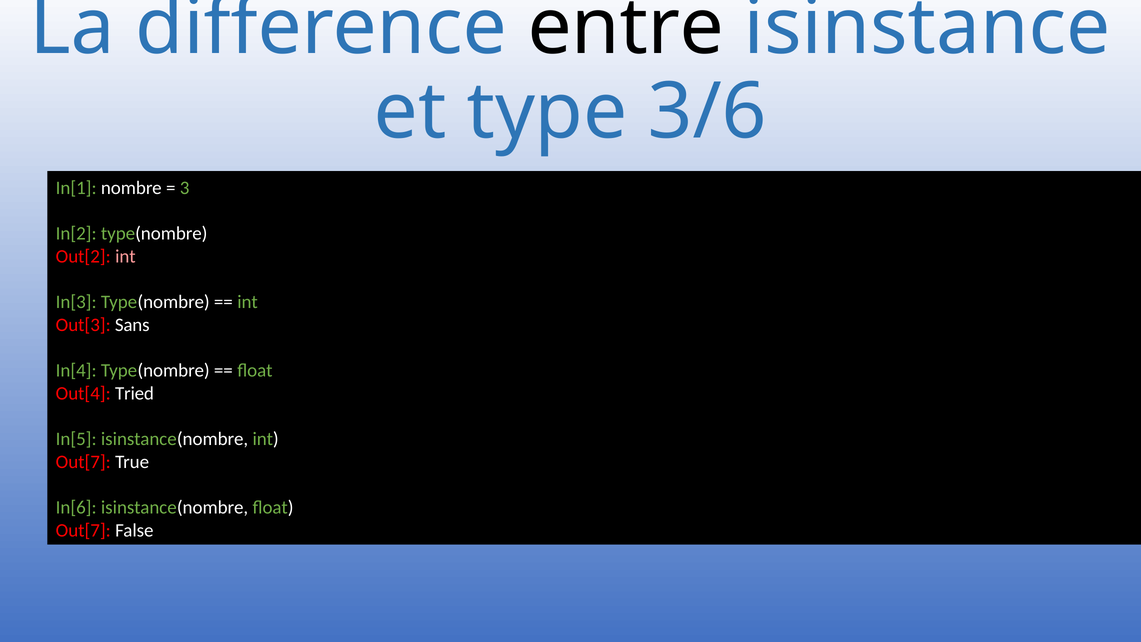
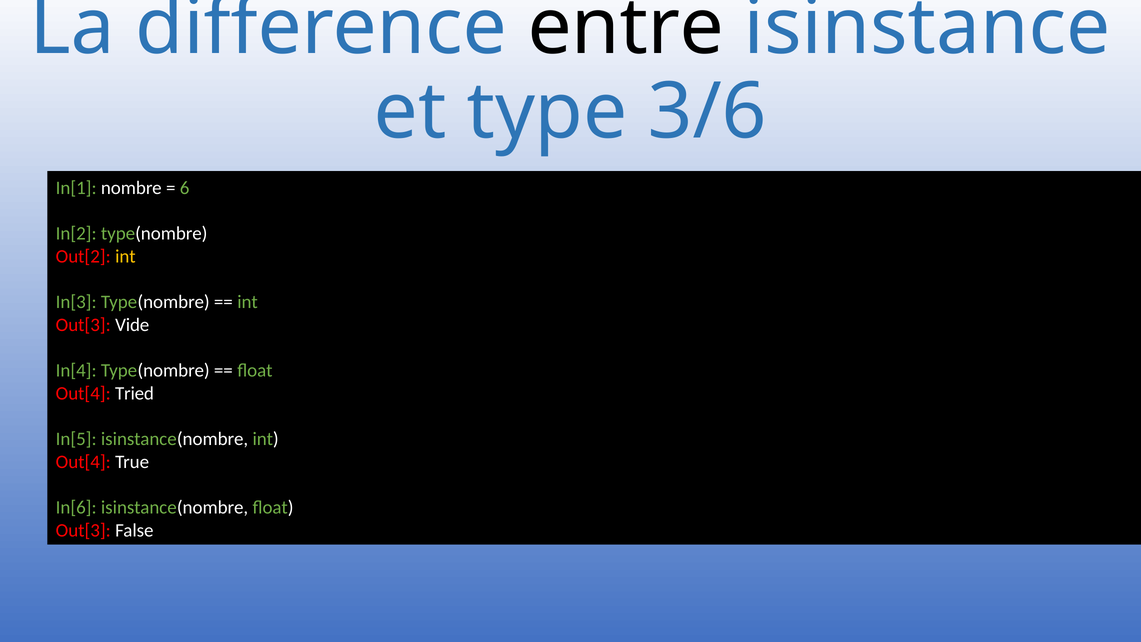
3: 3 -> 6
int at (125, 256) colour: pink -> yellow
Sans: Sans -> Vide
Out[7 at (83, 462): Out[7 -> Out[4
Out[7 at (83, 530): Out[7 -> Out[3
